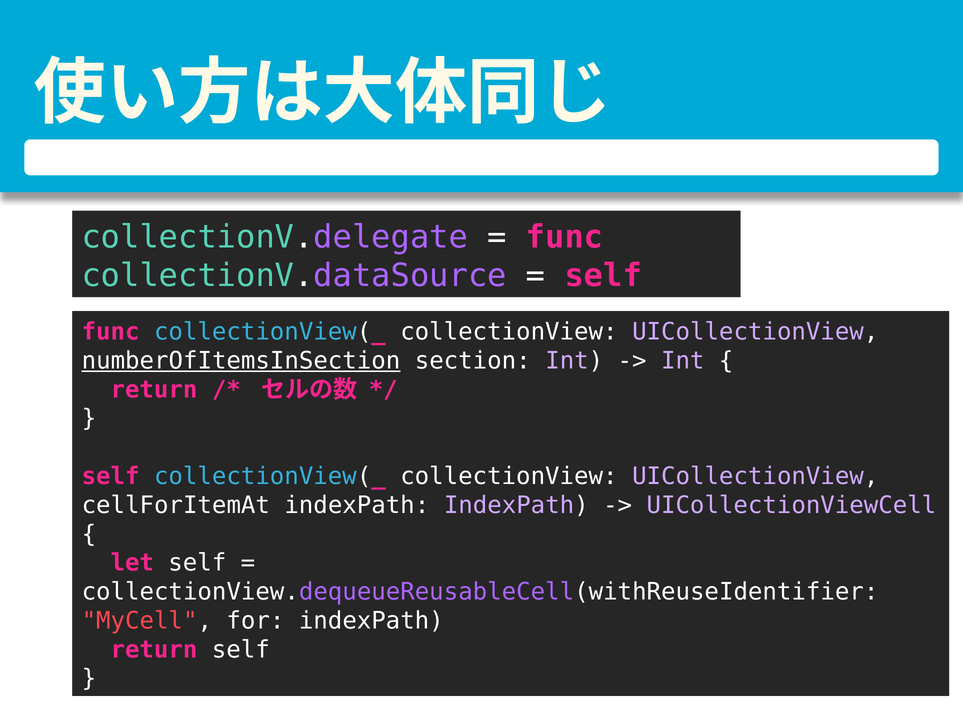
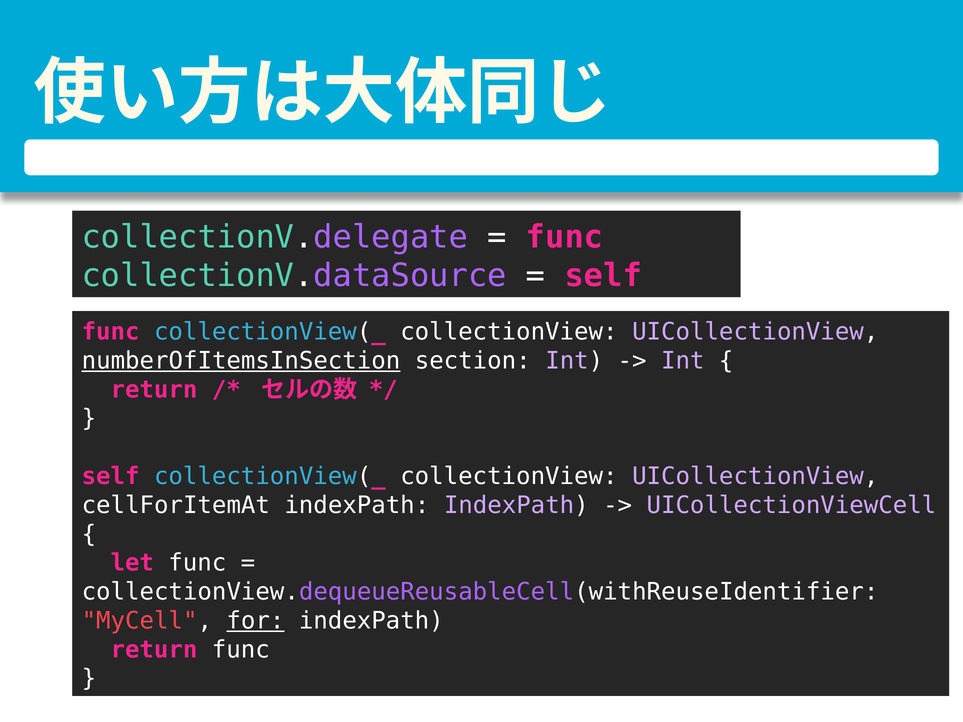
let self: self -> func
for underline: none -> present
return self: self -> func
